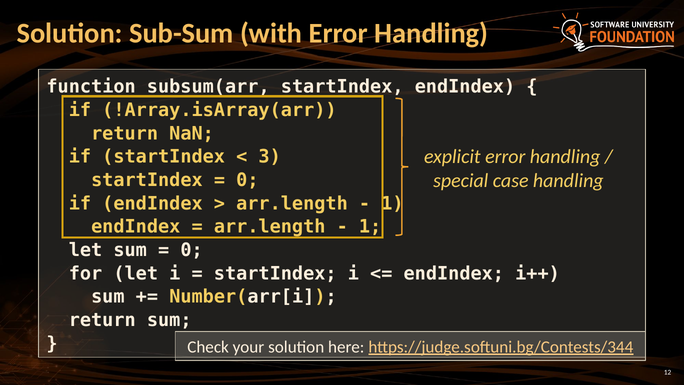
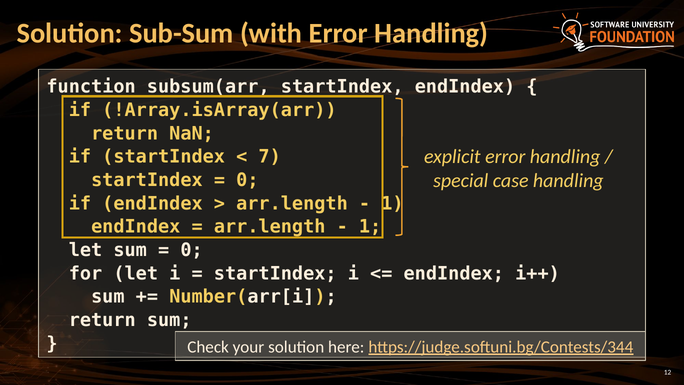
3: 3 -> 7
